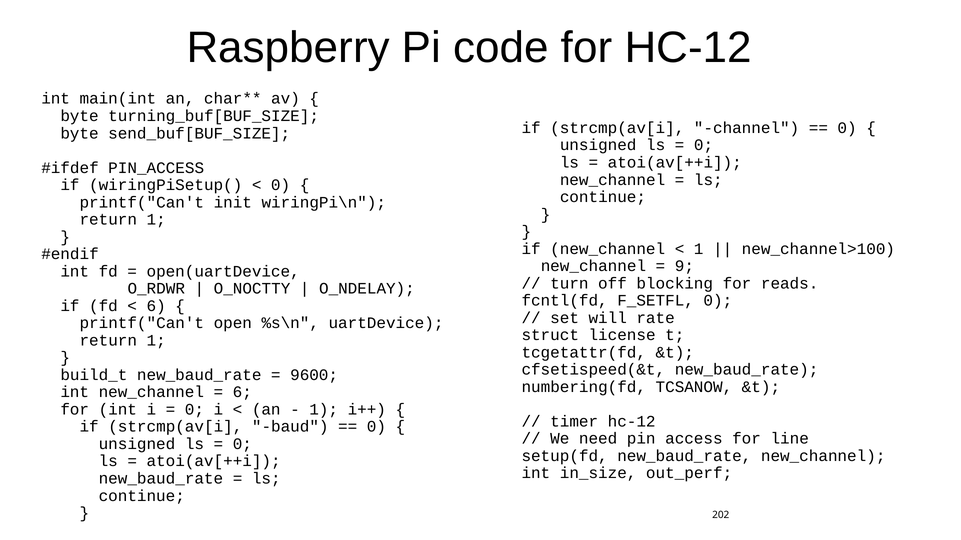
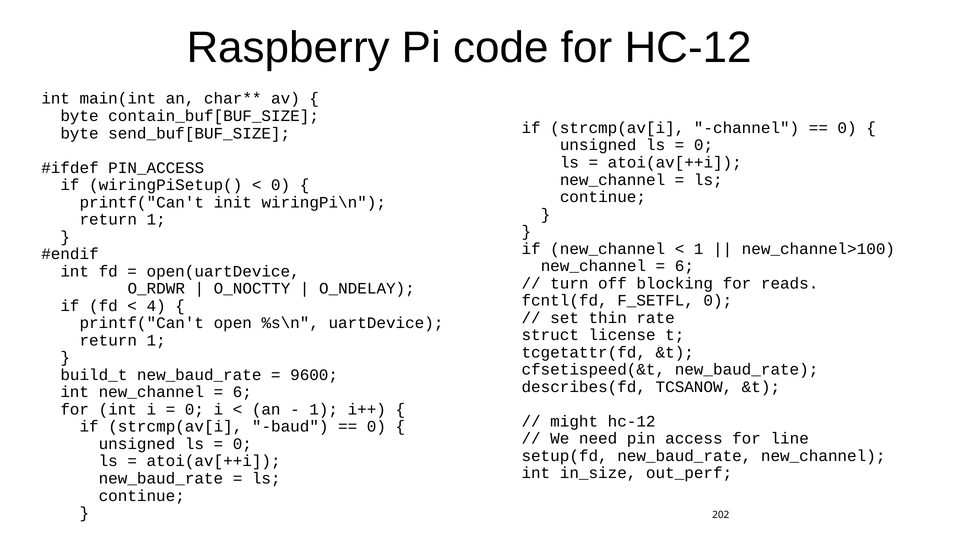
turning_buf[BUF_SIZE: turning_buf[BUF_SIZE -> contain_buf[BUF_SIZE
9 at (684, 266): 9 -> 6
6 at (156, 306): 6 -> 4
will: will -> thin
numbering(fd: numbering(fd -> describes(fd
timer: timer -> might
